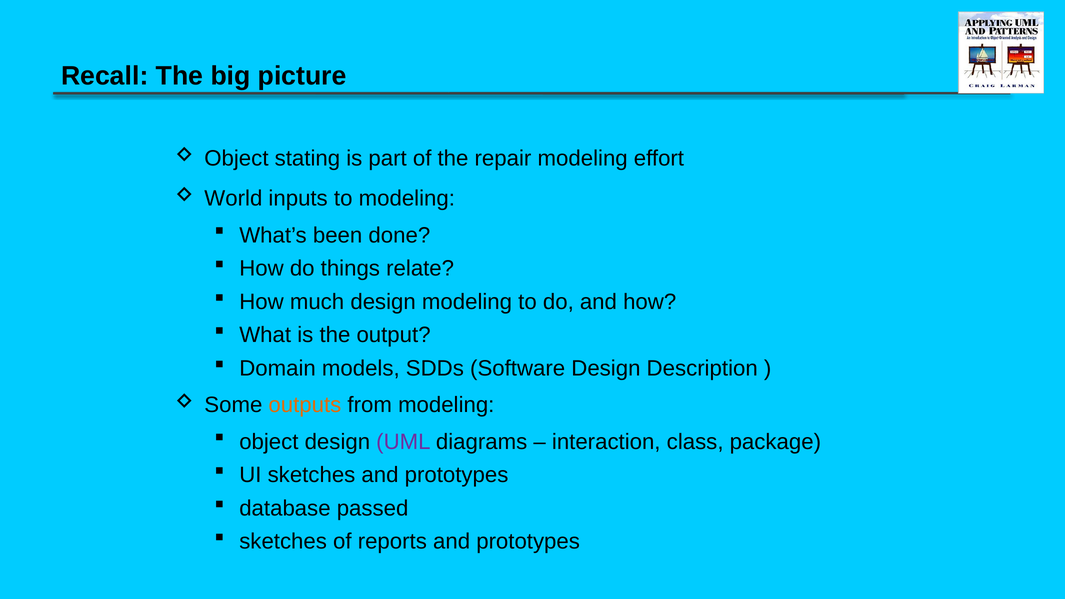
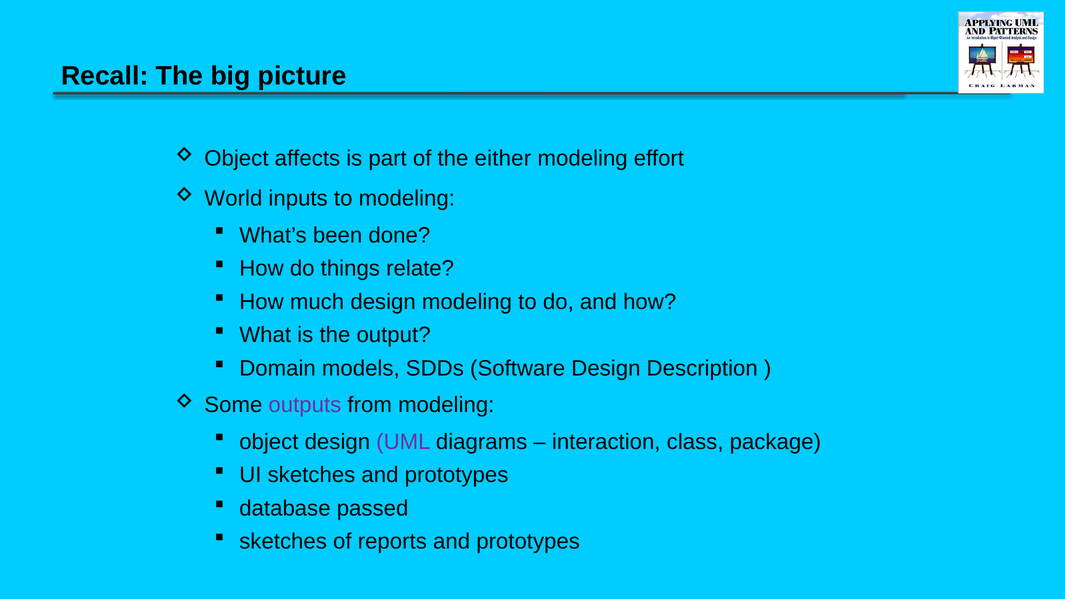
stating: stating -> affects
repair: repair -> either
outputs colour: orange -> purple
